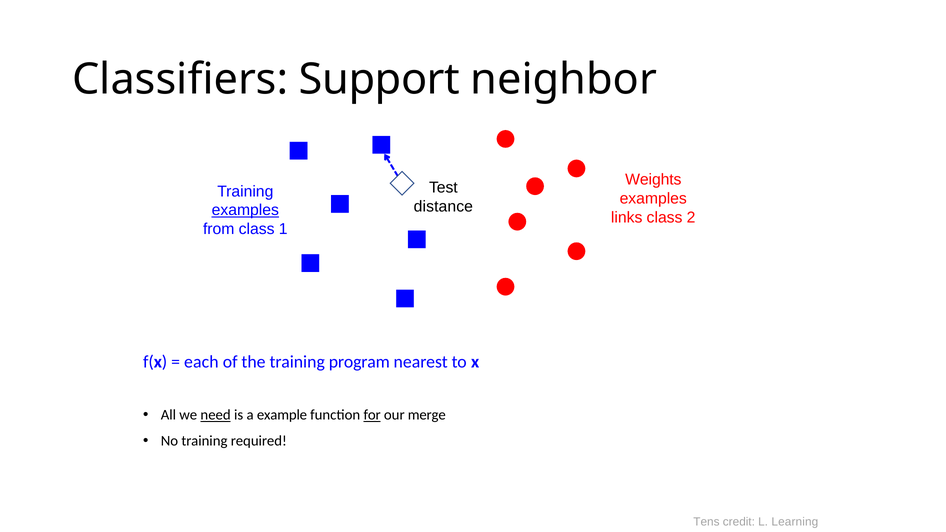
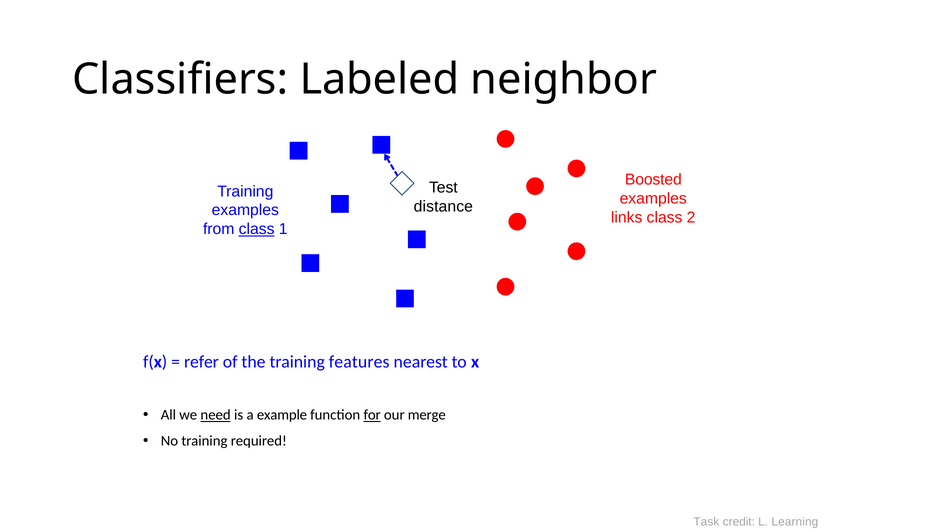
Support: Support -> Labeled
Weights: Weights -> Boosted
examples at (245, 210) underline: present -> none
class at (257, 229) underline: none -> present
each: each -> refer
program: program -> features
Tens: Tens -> Task
